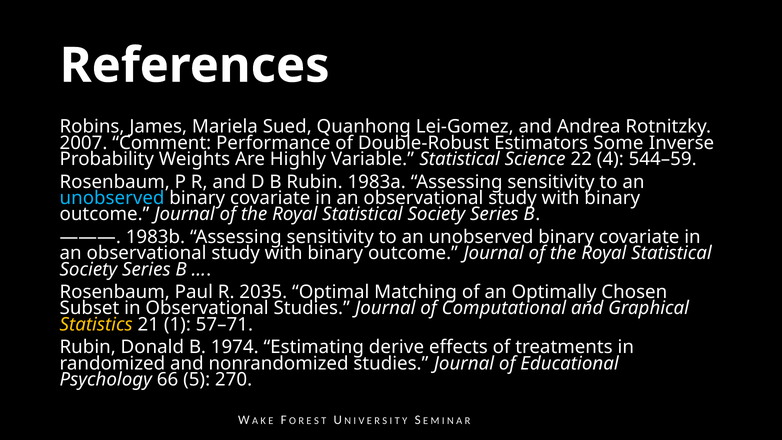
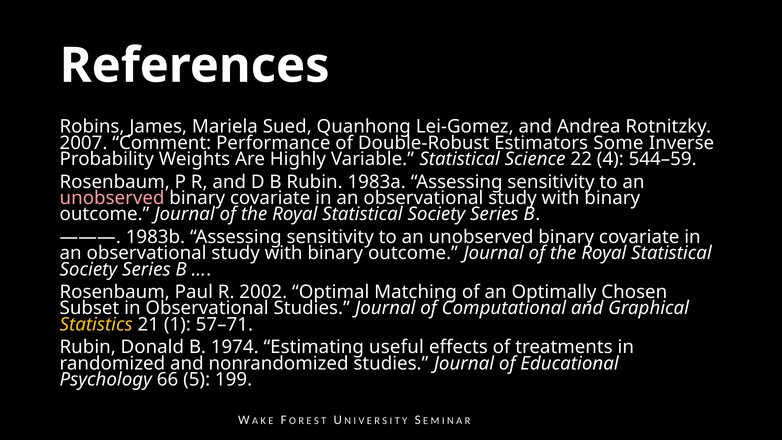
unobserved at (112, 198) colour: light blue -> pink
2035: 2035 -> 2002
derive: derive -> useful
270: 270 -> 199
